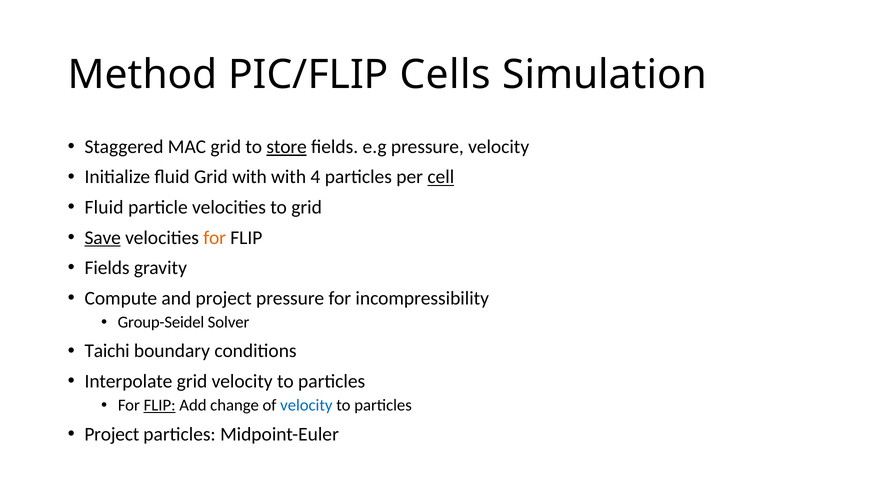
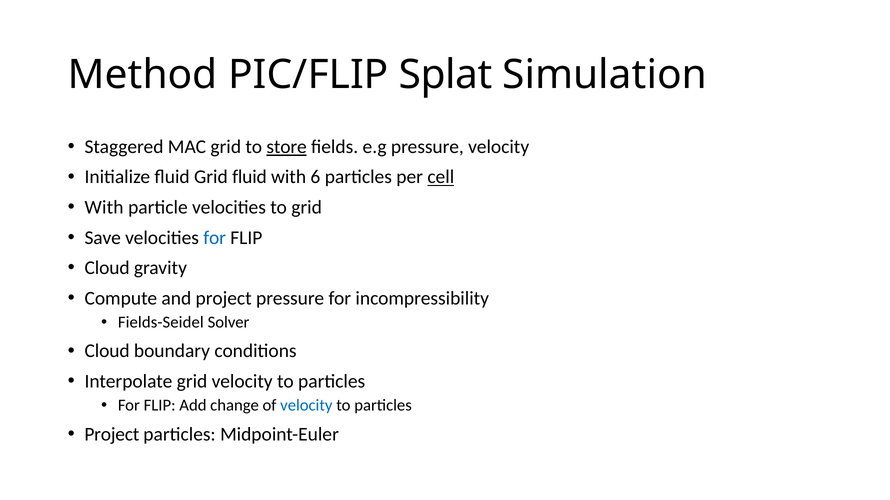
Cells: Cells -> Splat
Grid with: with -> fluid
4: 4 -> 6
Fluid at (104, 208): Fluid -> With
Save underline: present -> none
for at (215, 238) colour: orange -> blue
Fields at (107, 268): Fields -> Cloud
Group-Seidel: Group-Seidel -> Fields-Seidel
Taichi at (107, 351): Taichi -> Cloud
FLIP at (160, 406) underline: present -> none
